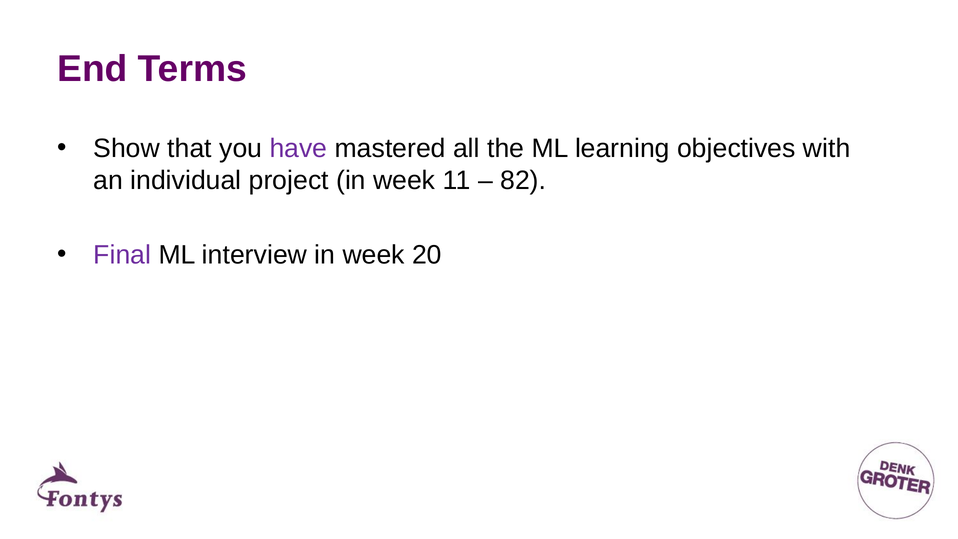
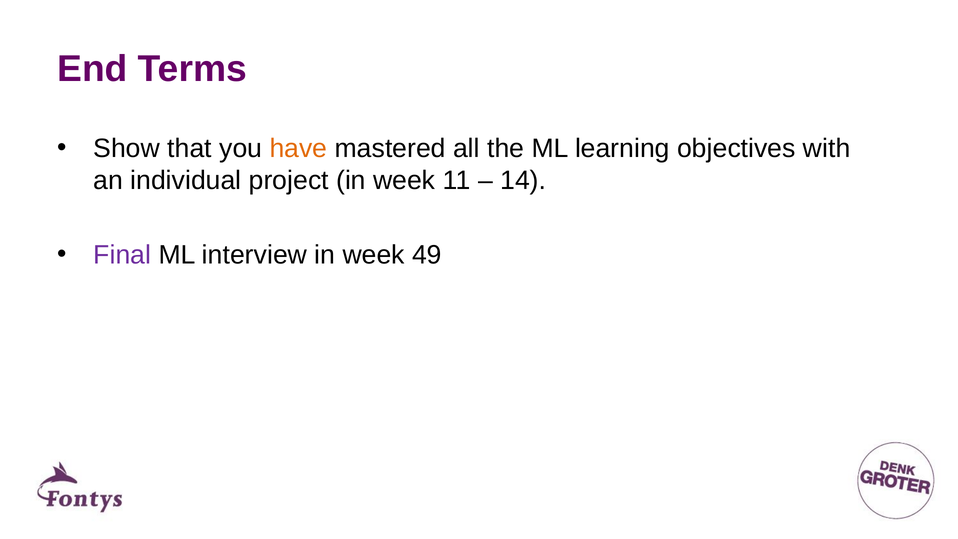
have colour: purple -> orange
82: 82 -> 14
20: 20 -> 49
